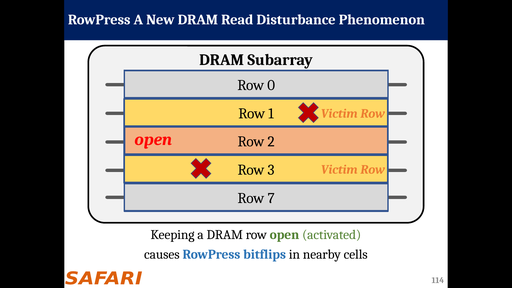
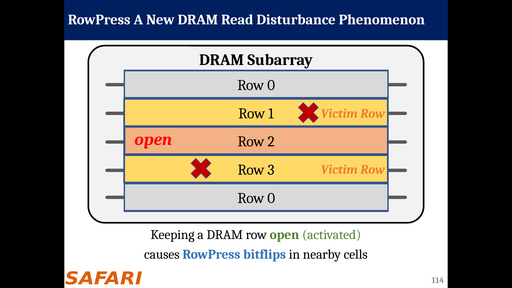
7 at (271, 198): 7 -> 0
